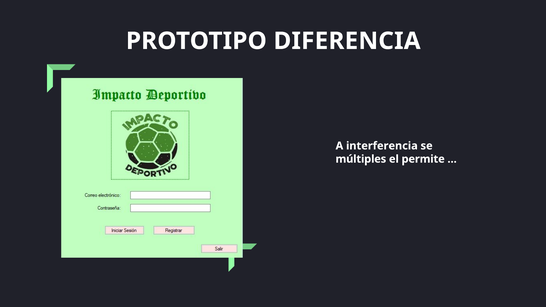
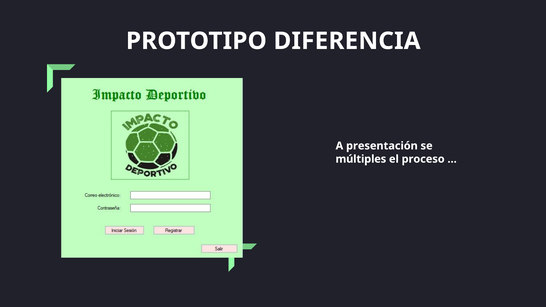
interferencia: interferencia -> presentación
permite: permite -> proceso
